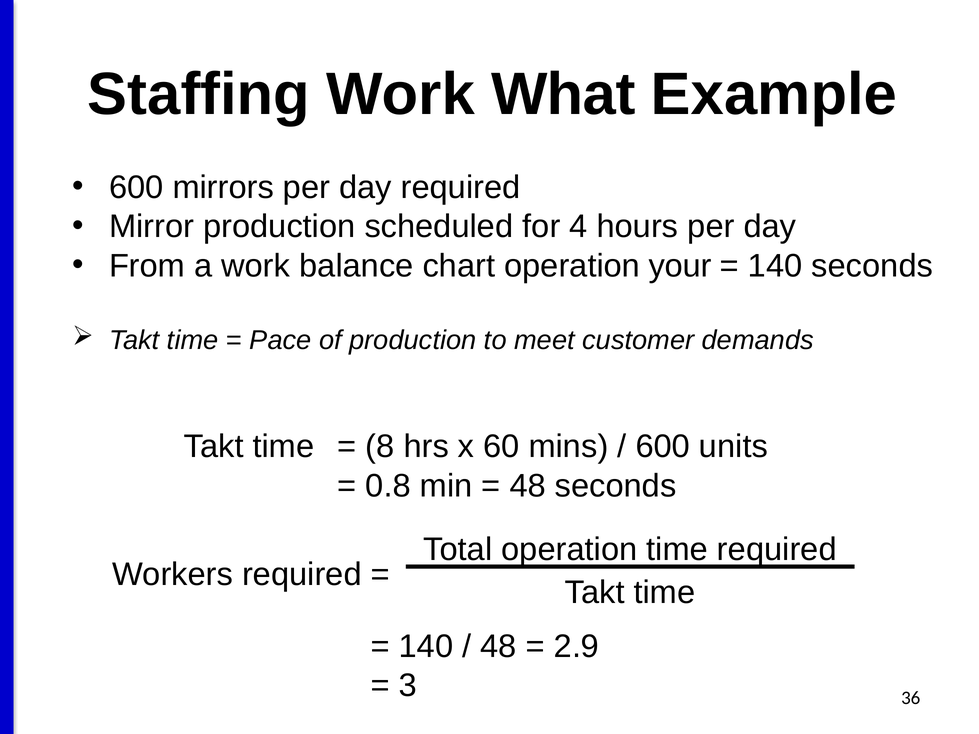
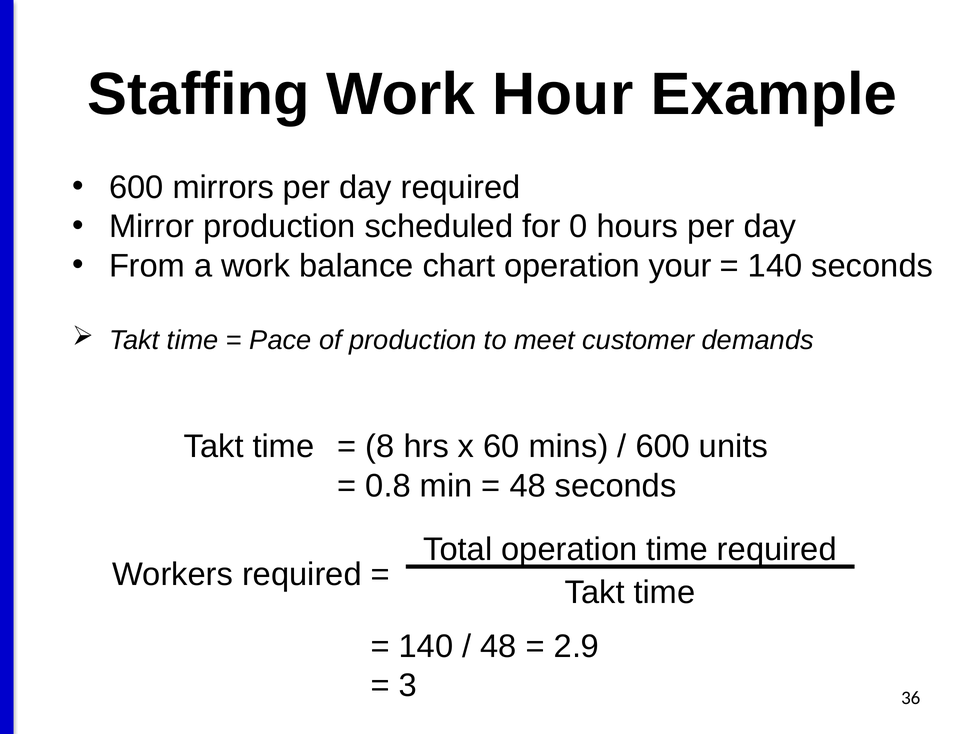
What: What -> Hour
4: 4 -> 0
